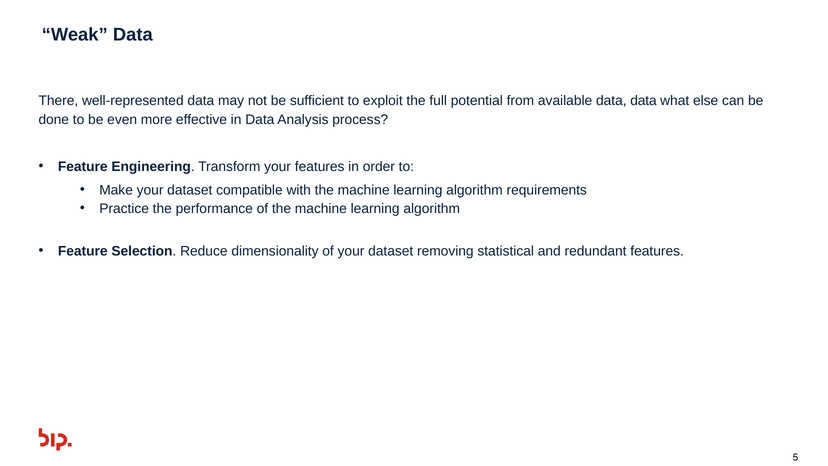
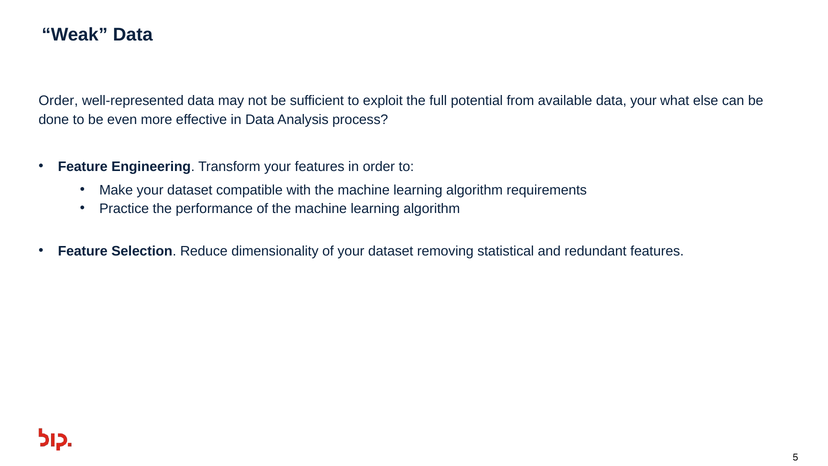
There at (58, 101): There -> Order
data data: data -> your
